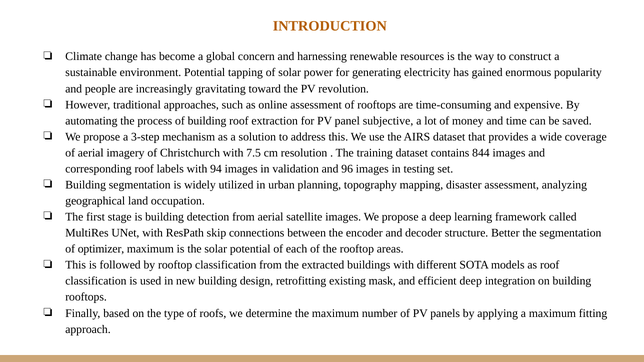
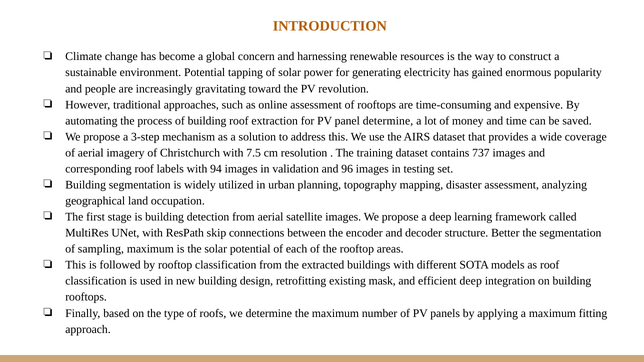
panel subjective: subjective -> determine
844: 844 -> 737
optimizer: optimizer -> sampling
